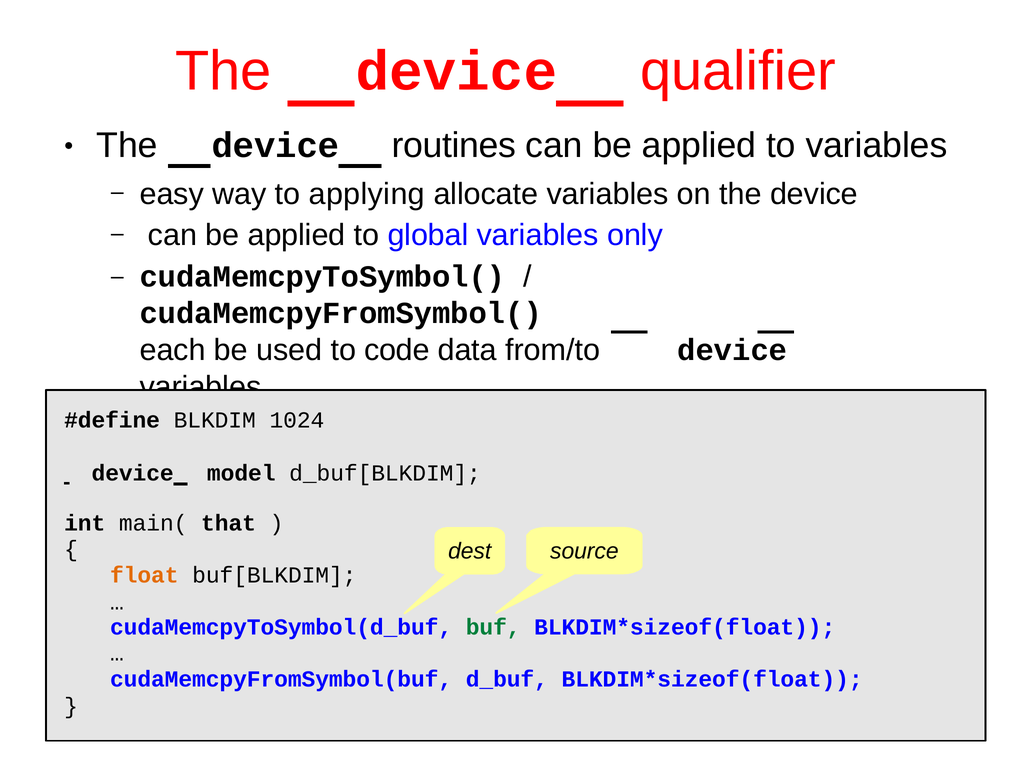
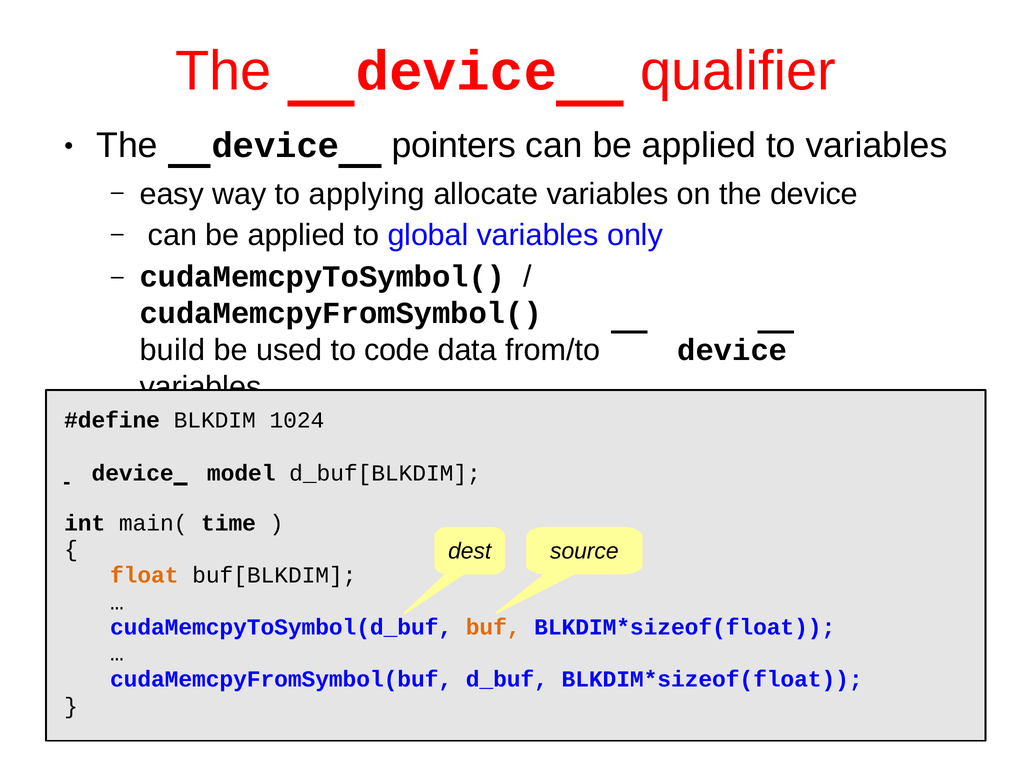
routines: routines -> pointers
each: each -> build
that: that -> time
buf colour: green -> orange
